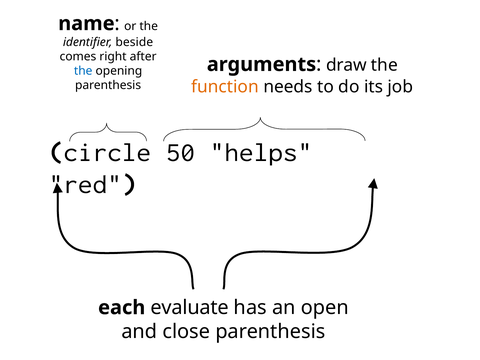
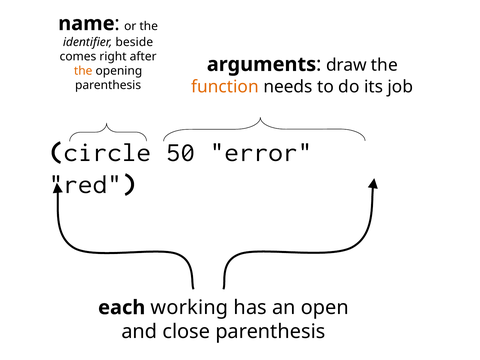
the at (83, 71) colour: blue -> orange
helps: helps -> error
evaluate: evaluate -> working
